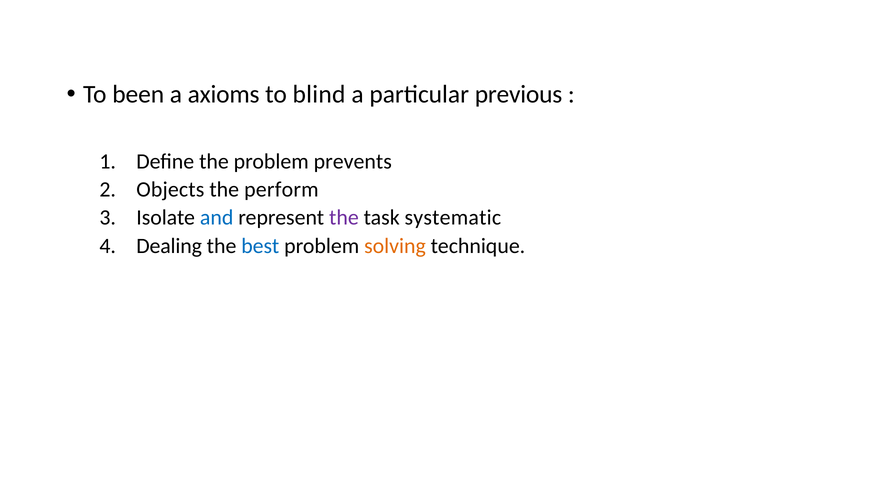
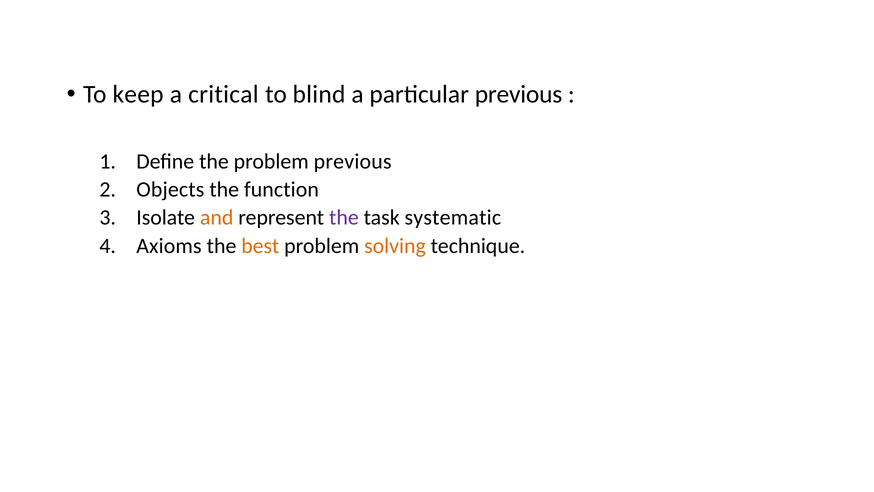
been: been -> keep
axioms: axioms -> critical
problem prevents: prevents -> previous
perform: perform -> function
and colour: blue -> orange
Dealing: Dealing -> Axioms
best colour: blue -> orange
